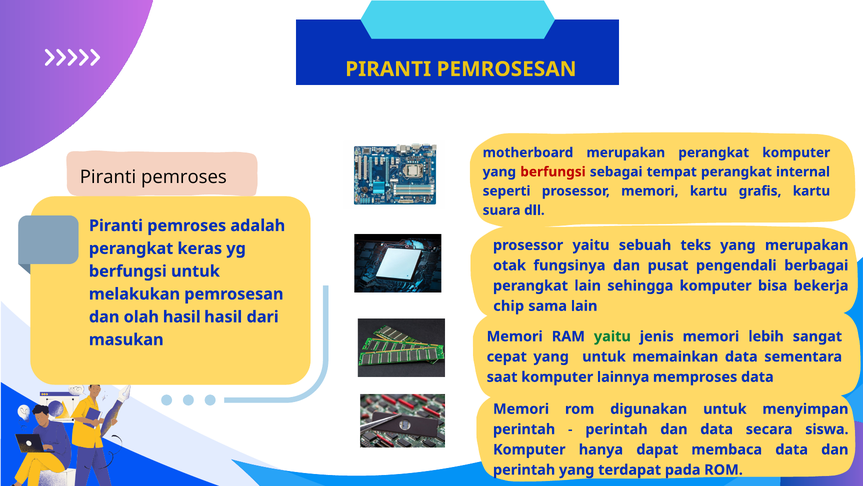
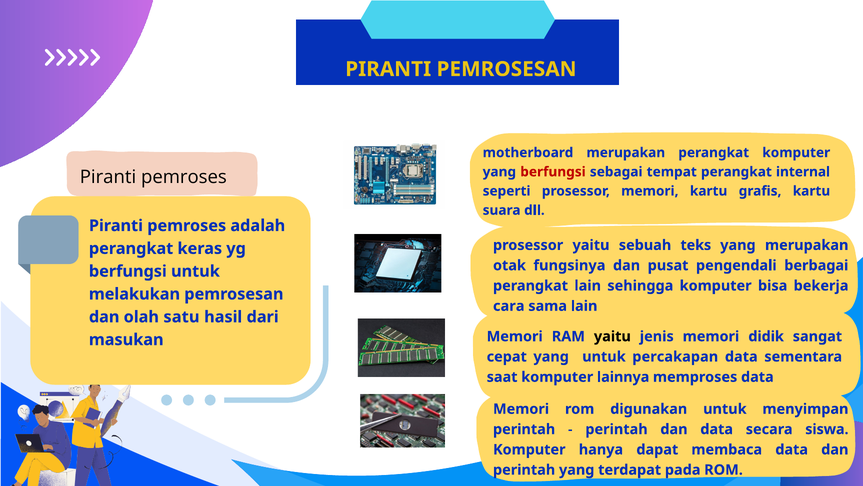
chip: chip -> cara
olah hasil: hasil -> satu
yaitu at (612, 336) colour: green -> black
lebih: lebih -> didik
memainkan: memainkan -> percakapan
